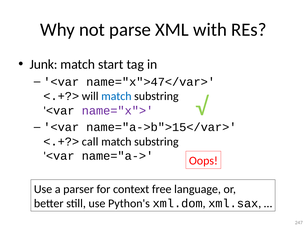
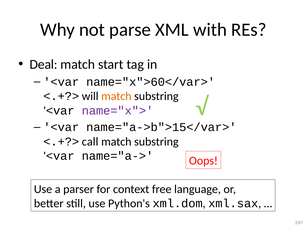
Junk: Junk -> Deal
name="x">47</var>: name="x">47</var> -> name="x">60</var>
match at (116, 96) colour: blue -> orange
